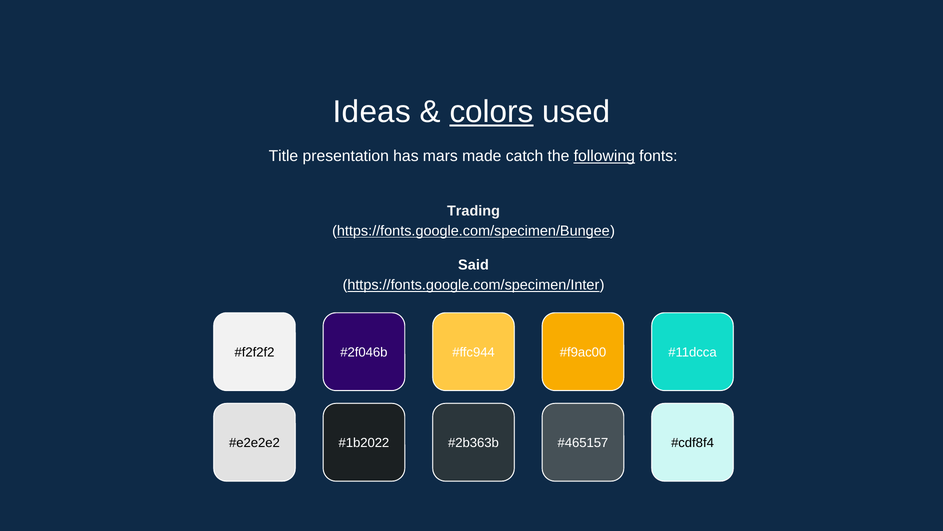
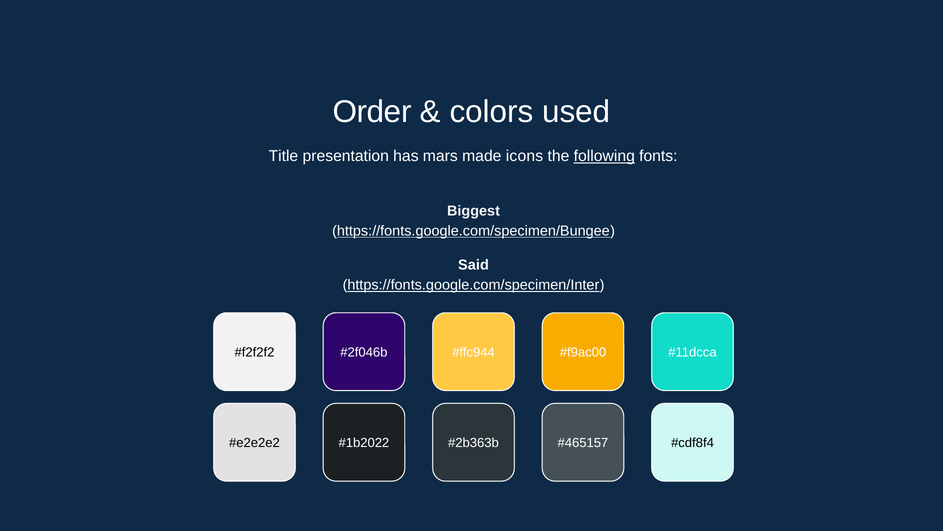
Ideas: Ideas -> Order
colors underline: present -> none
catch: catch -> icons
Trading: Trading -> Biggest
